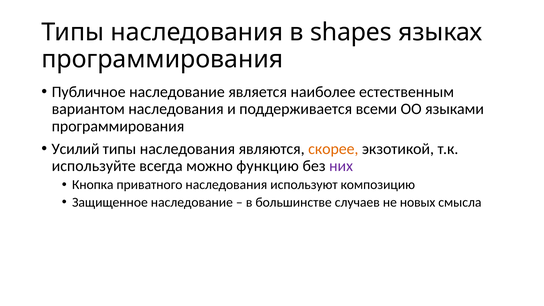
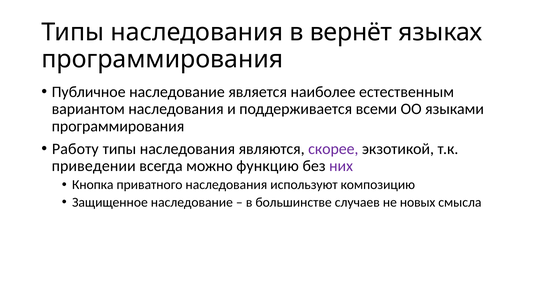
shapes: shapes -> вернёт
Усилий: Усилий -> Работу
скорее colour: orange -> purple
используйте: используйте -> приведении
